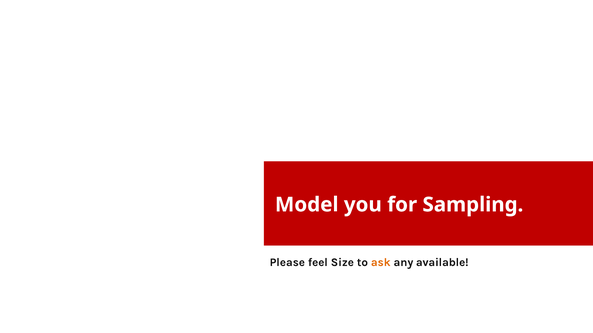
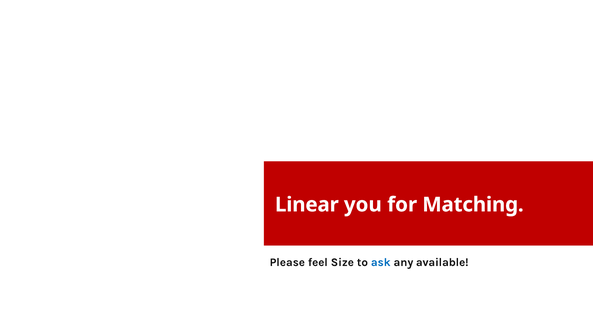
Model: Model -> Linear
Sampling: Sampling -> Matching
ask colour: orange -> blue
